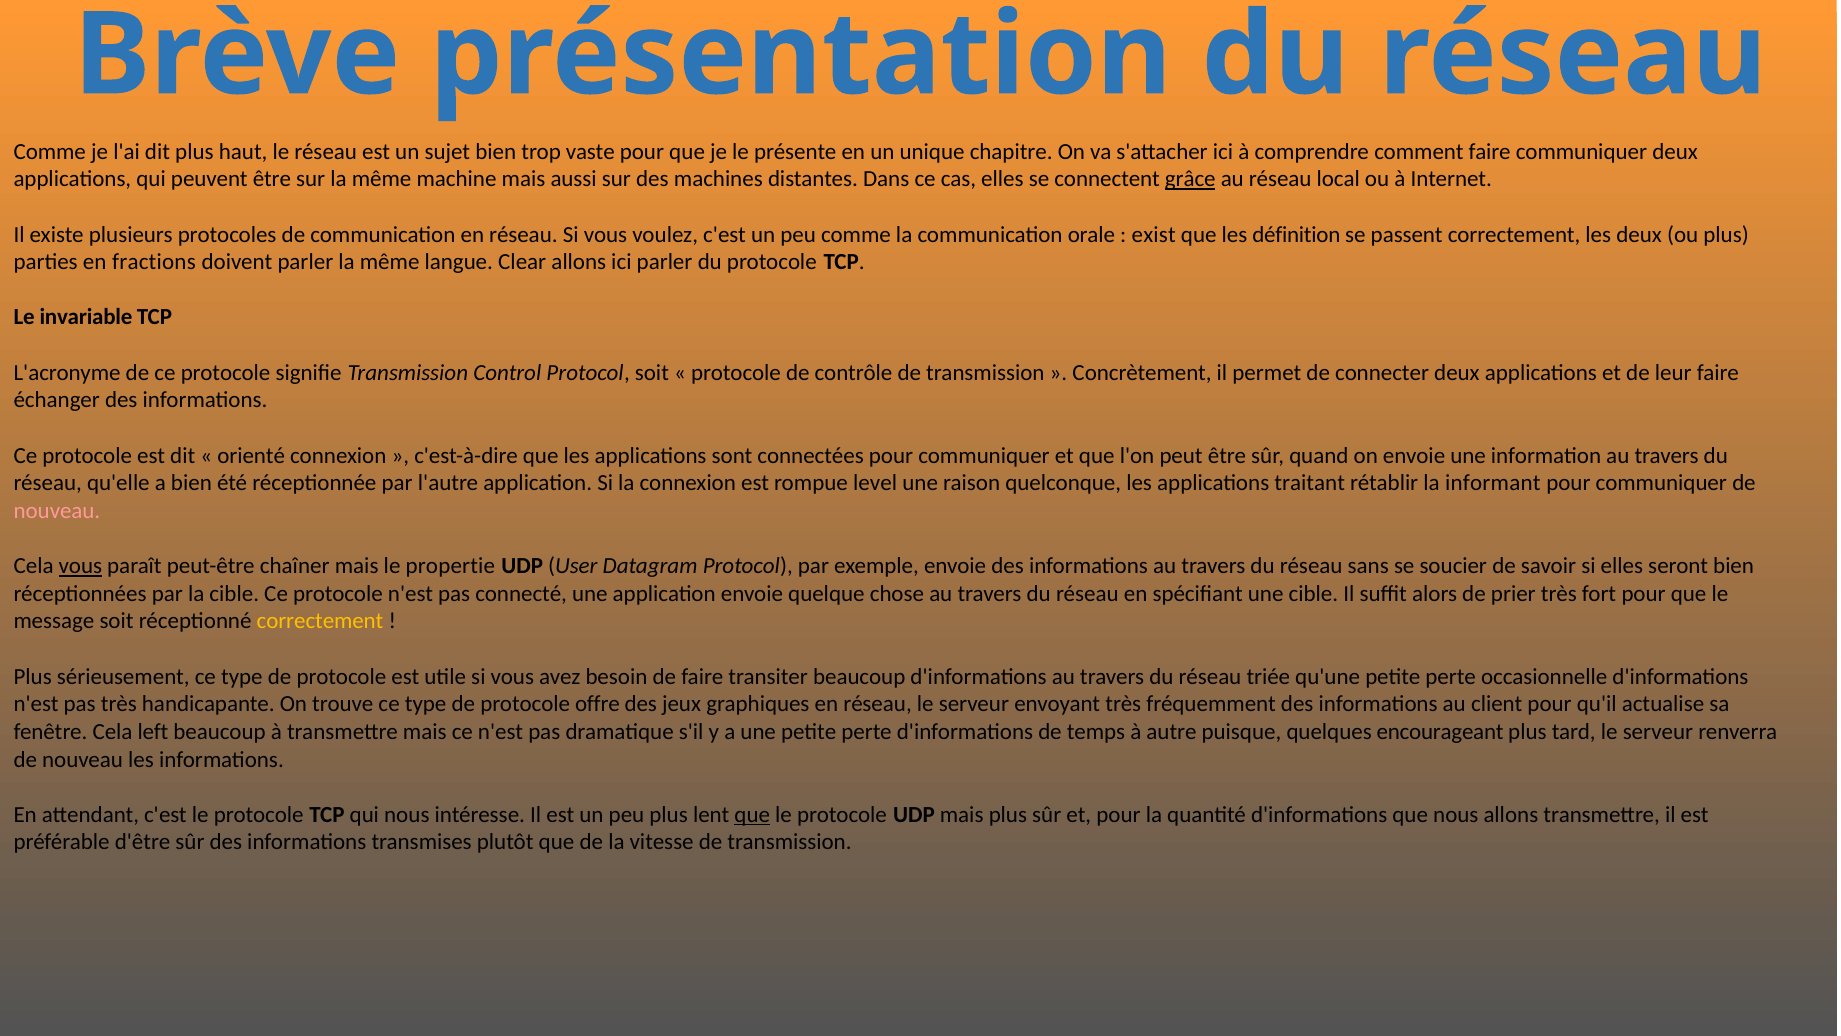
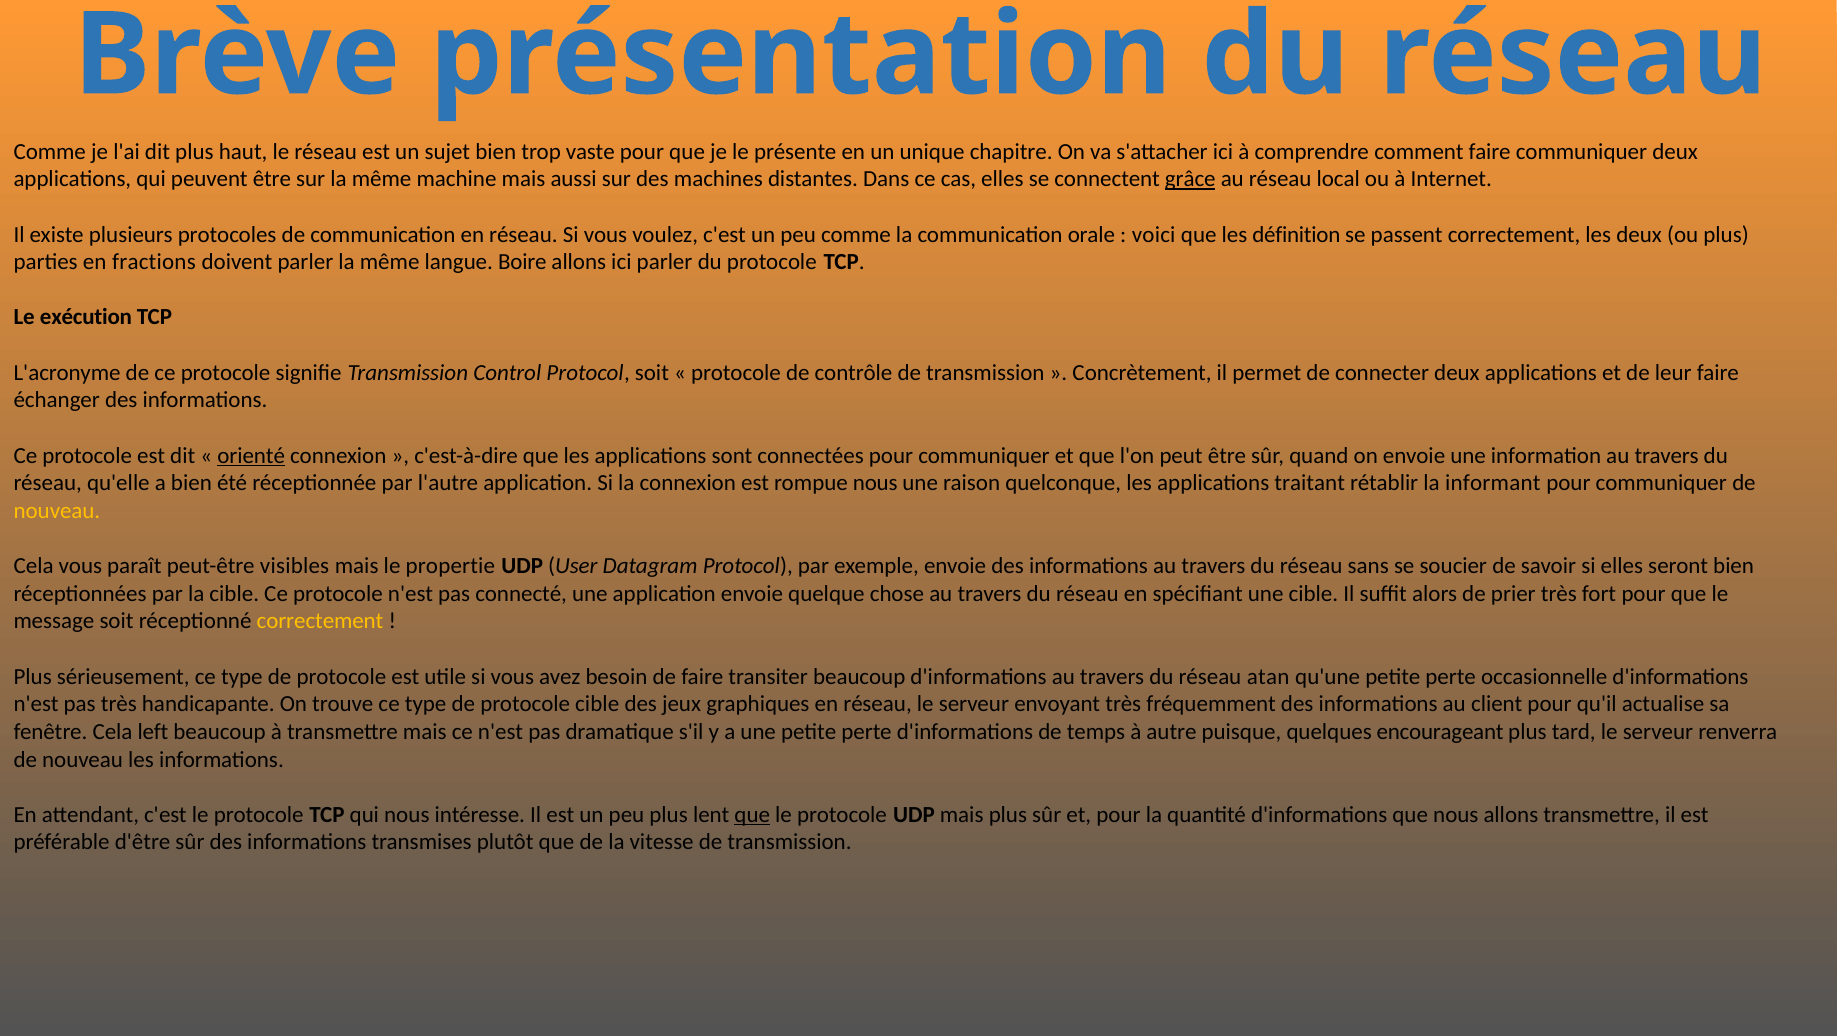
exist: exist -> voici
Clear: Clear -> Boire
invariable: invariable -> exécution
orienté underline: none -> present
rompue level: level -> nous
nouveau at (57, 511) colour: pink -> yellow
vous at (80, 566) underline: present -> none
chaîner: chaîner -> visibles
triée: triée -> atan
protocole offre: offre -> cible
